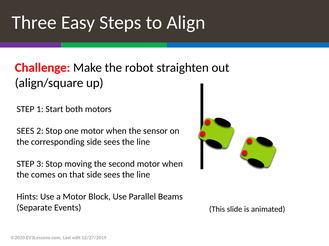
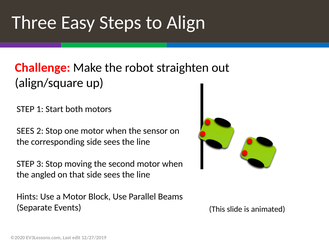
comes: comes -> angled
